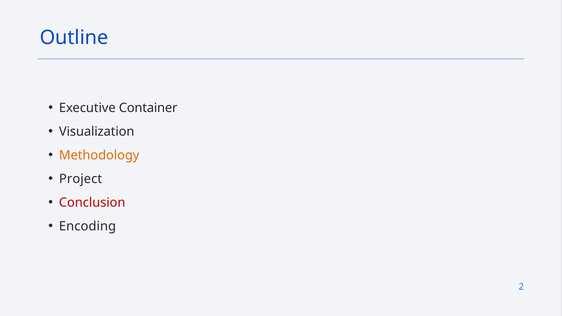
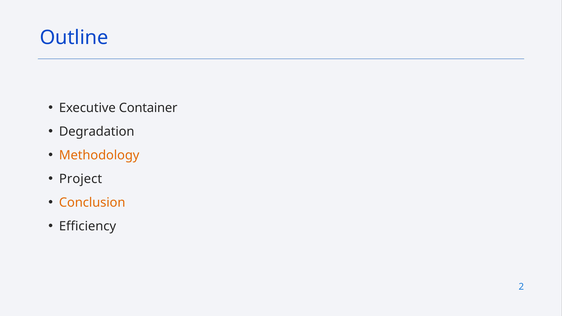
Visualization: Visualization -> Degradation
Conclusion colour: red -> orange
Encoding: Encoding -> Efficiency
